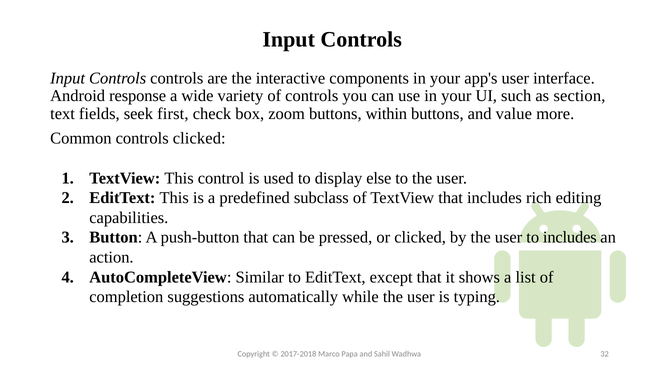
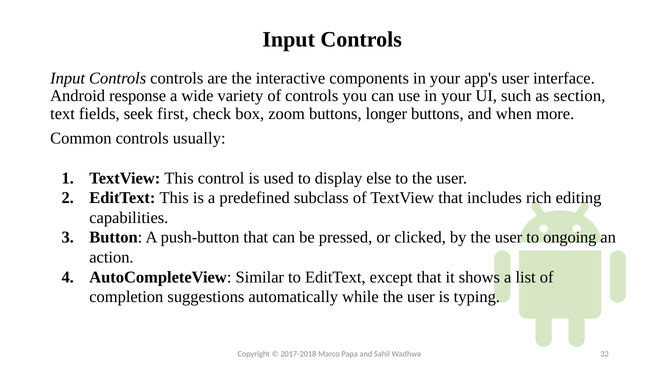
within: within -> longer
value: value -> when
controls clicked: clicked -> usually
to includes: includes -> ongoing
